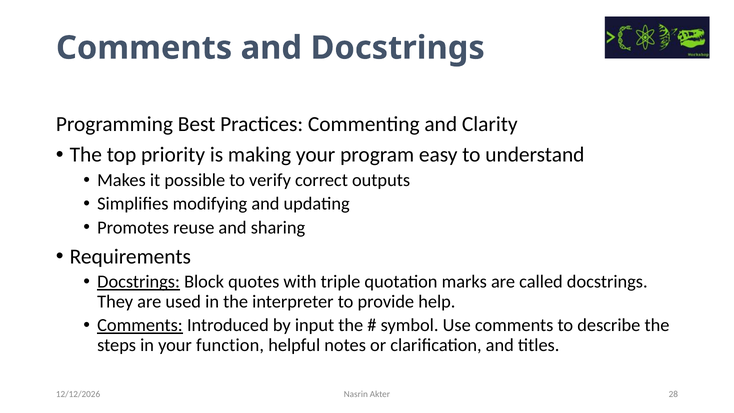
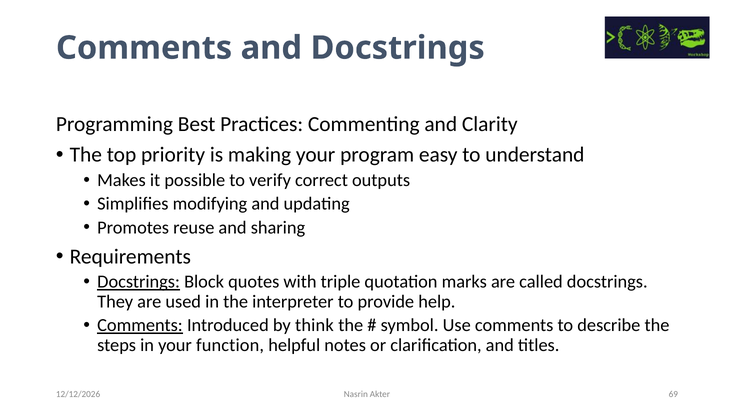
input: input -> think
28: 28 -> 69
